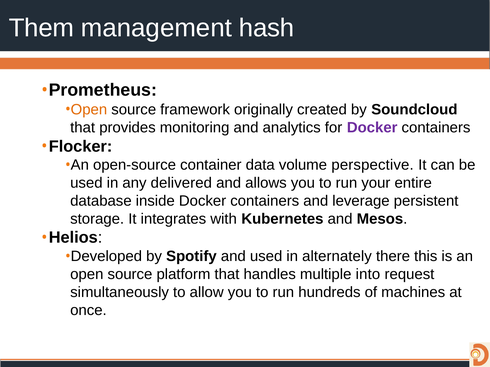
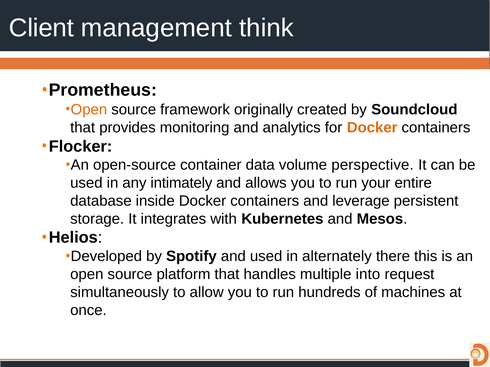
Them: Them -> Client
hash: hash -> think
Docker at (372, 128) colour: purple -> orange
delivered: delivered -> intimately
